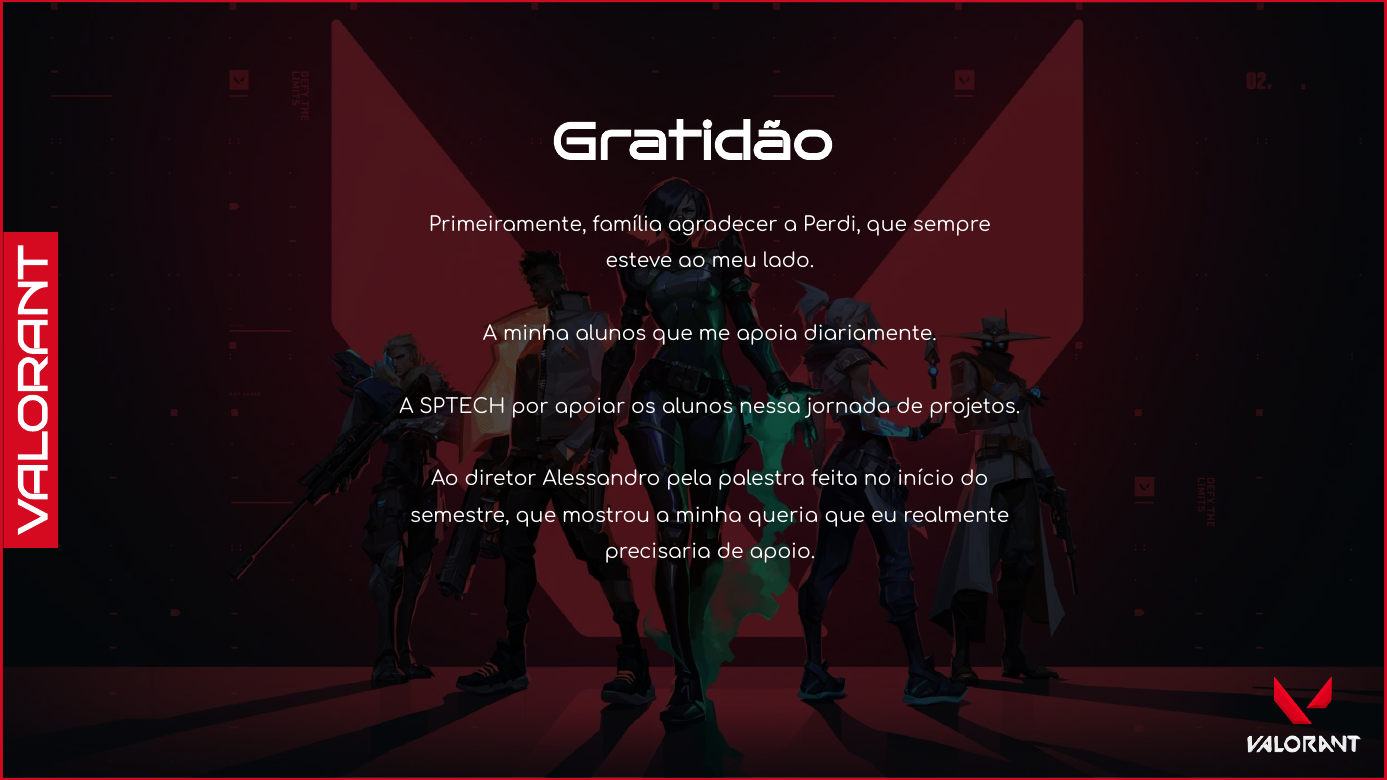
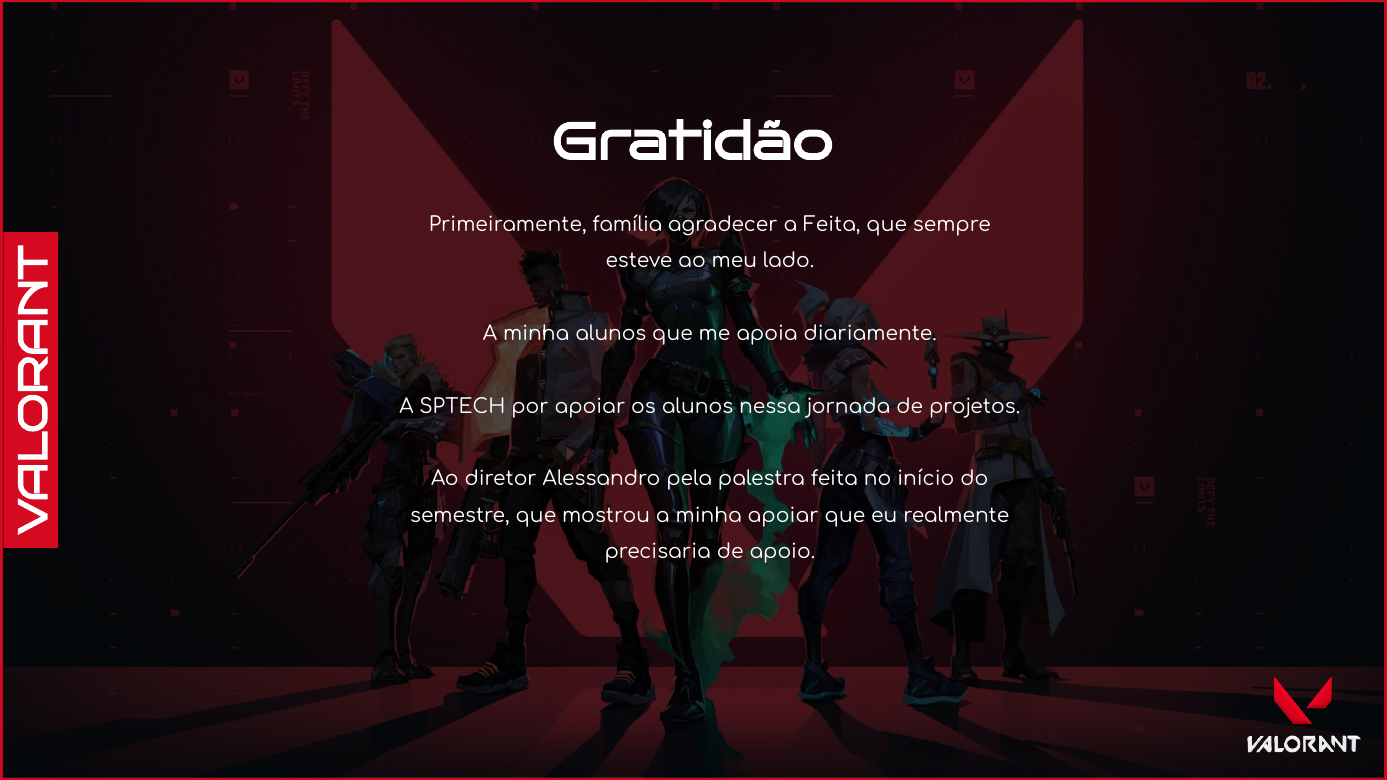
a Perdi: Perdi -> Feita
minha queria: queria -> apoiar
